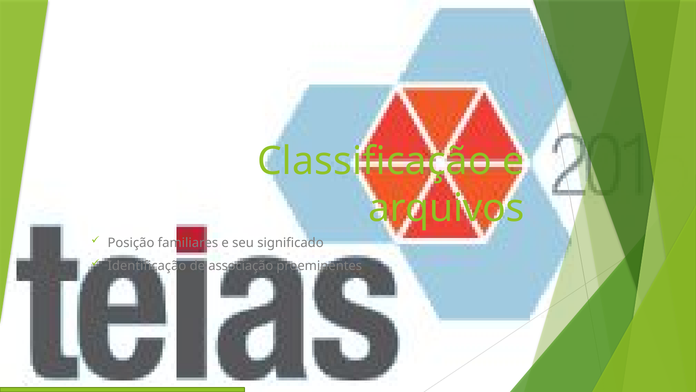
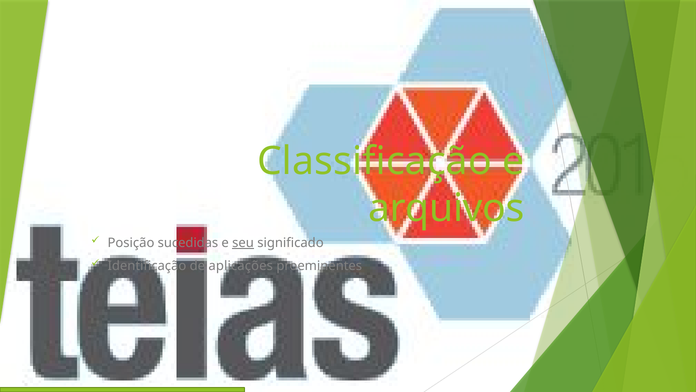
familiares: familiares -> sucedidas
seu underline: none -> present
associação: associação -> aplicações
